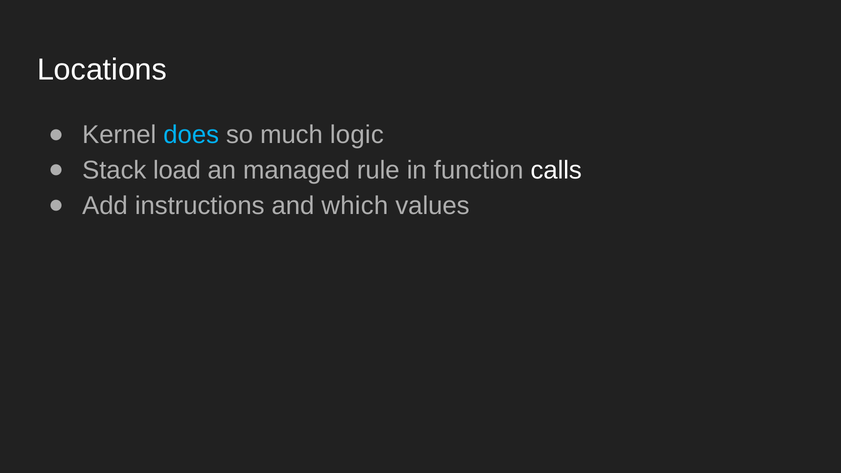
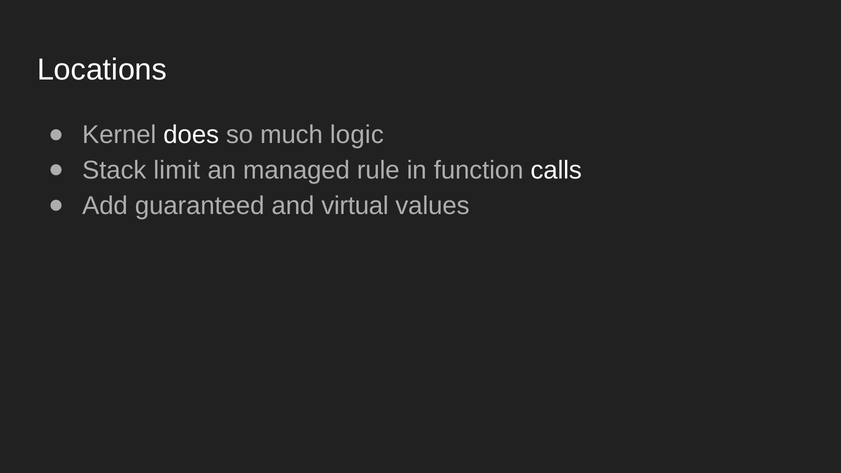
does colour: light blue -> white
load: load -> limit
instructions: instructions -> guaranteed
which: which -> virtual
